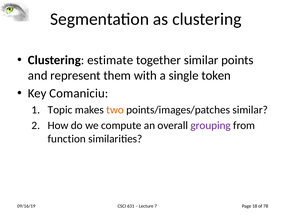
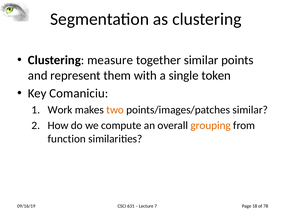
estimate: estimate -> measure
Topic: Topic -> Work
grouping colour: purple -> orange
